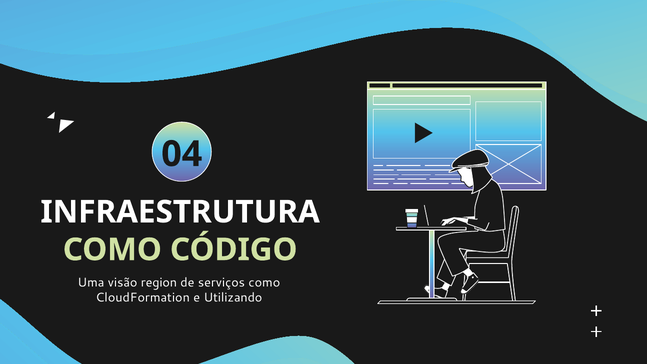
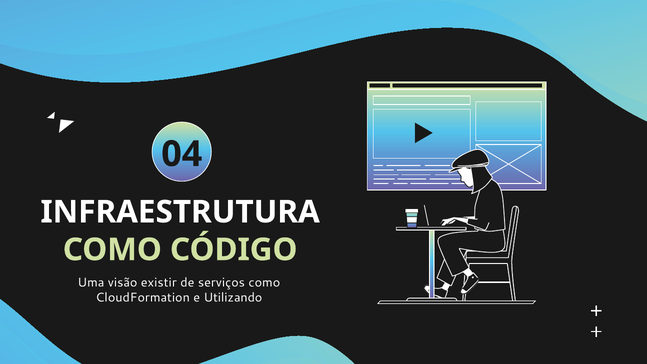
region: region -> existir
